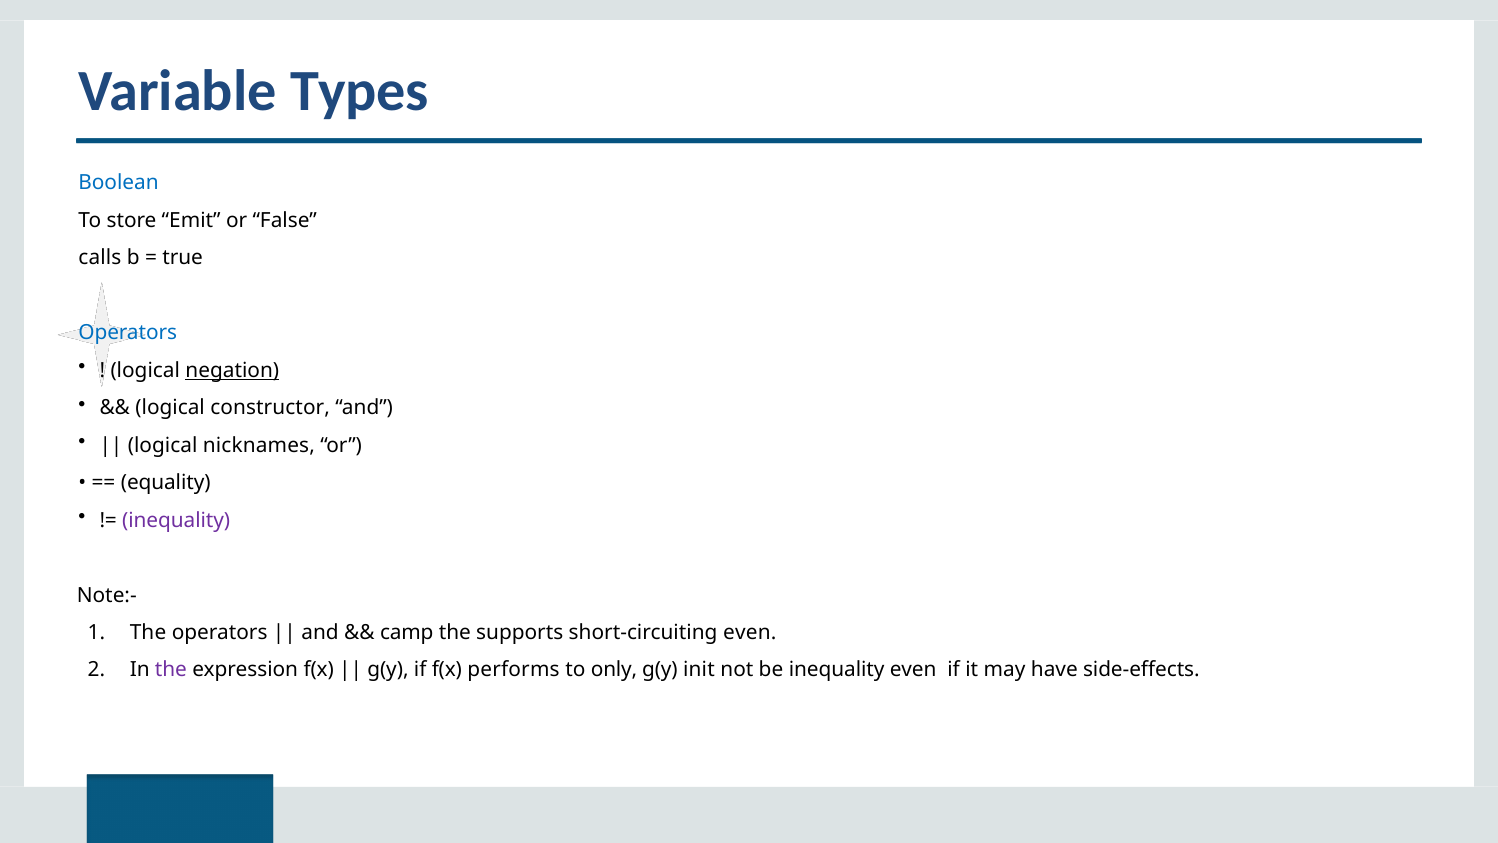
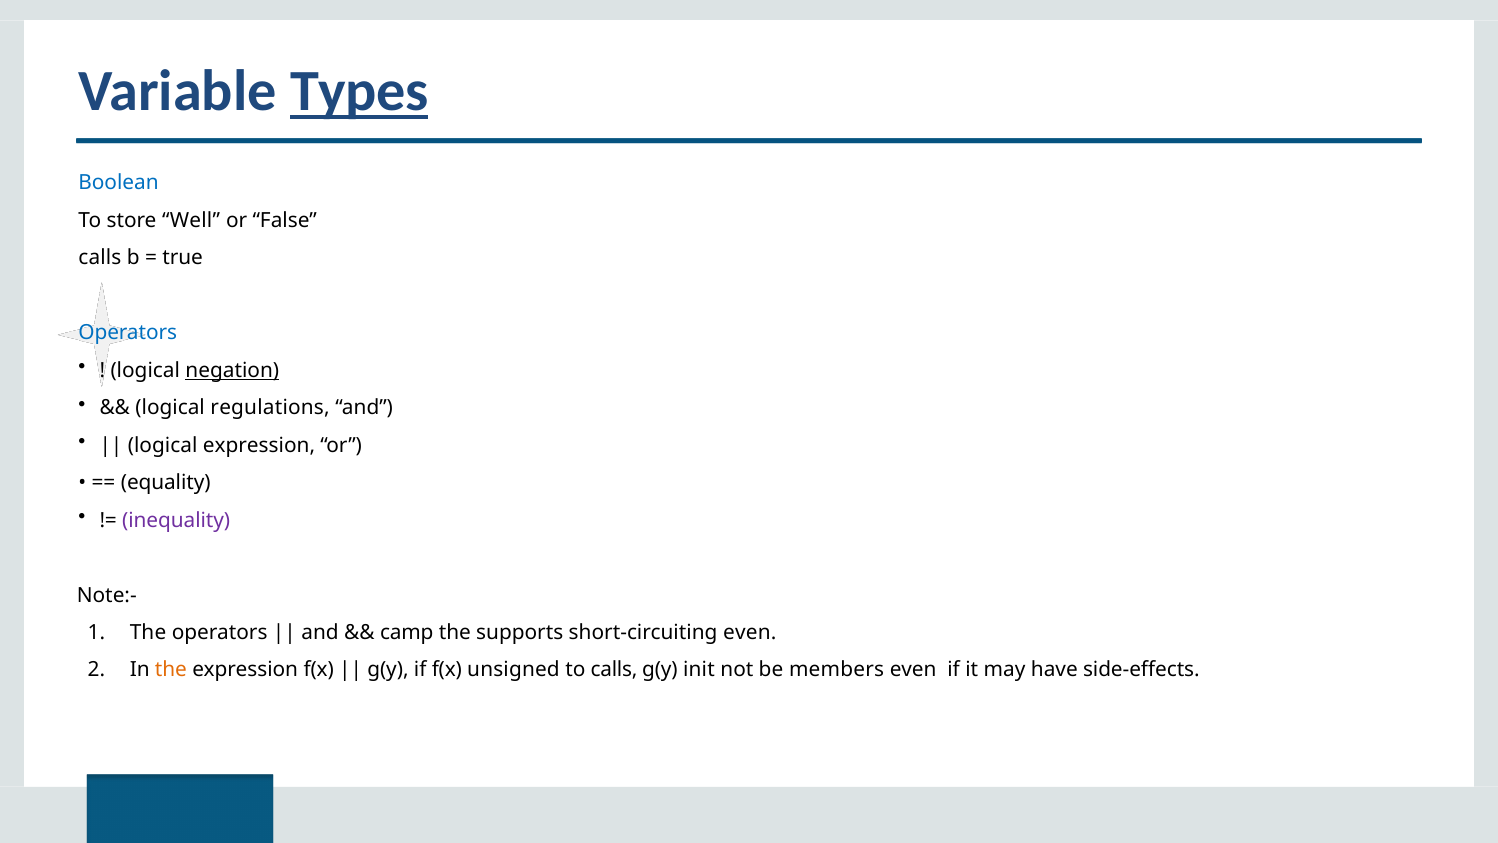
Types underline: none -> present
Emit: Emit -> Well
constructor: constructor -> regulations
logical nicknames: nicknames -> expression
the at (171, 670) colour: purple -> orange
performs: performs -> unsigned
to only: only -> calls
be inequality: inequality -> members
